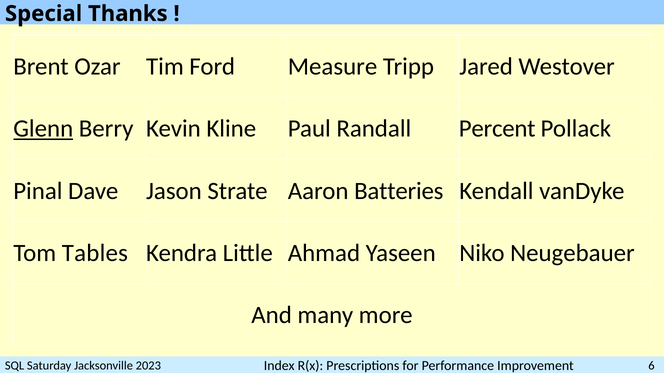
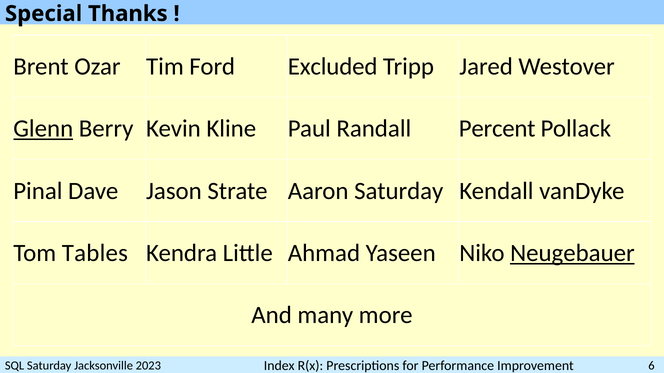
Measure: Measure -> Excluded
Aaron Batteries: Batteries -> Saturday
Neugebauer underline: none -> present
